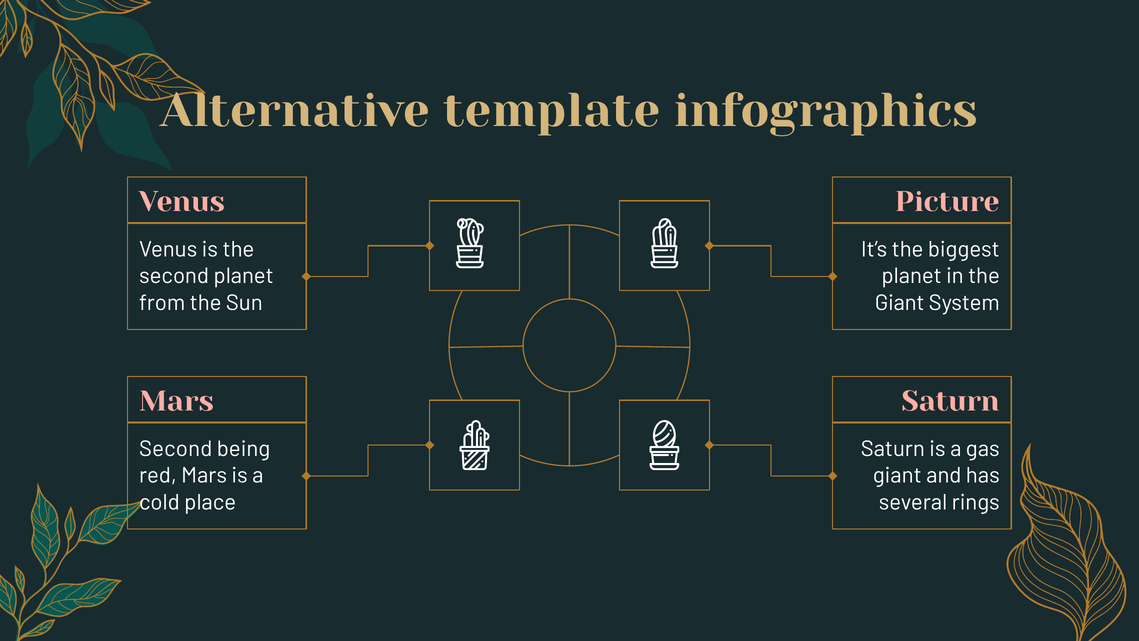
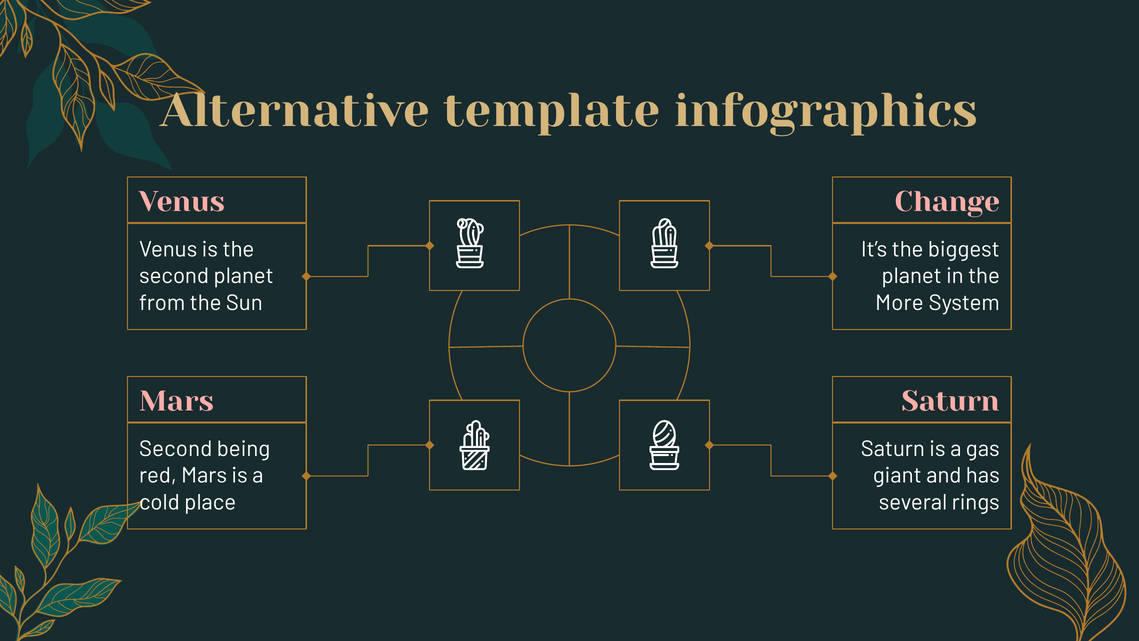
Picture: Picture -> Change
Giant at (900, 303): Giant -> More
